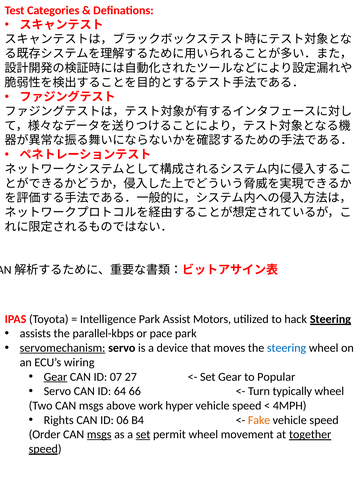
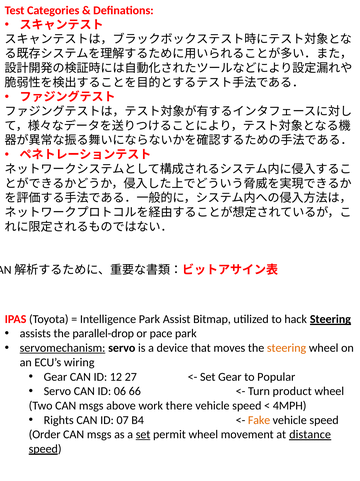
Motors: Motors -> Bitmap
parallel-kbps: parallel-kbps -> parallel-drop
steering at (287, 347) colour: blue -> orange
Gear at (55, 376) underline: present -> none
07: 07 -> 12
64: 64 -> 06
typically: typically -> product
hyper: hyper -> there
06: 06 -> 07
msgs at (99, 434) underline: present -> none
together: together -> distance
